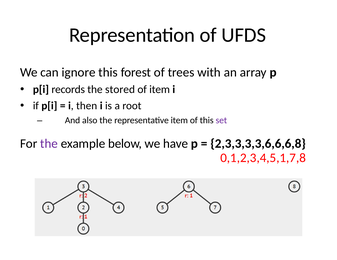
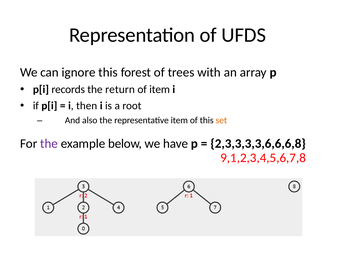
stored: stored -> return
set colour: purple -> orange
0,1,2,3,4,5,1,7,8: 0,1,2,3,4,5,1,7,8 -> 9,1,2,3,4,5,6,7,8
